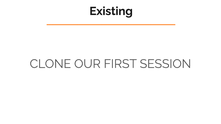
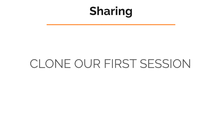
Existing: Existing -> Sharing
